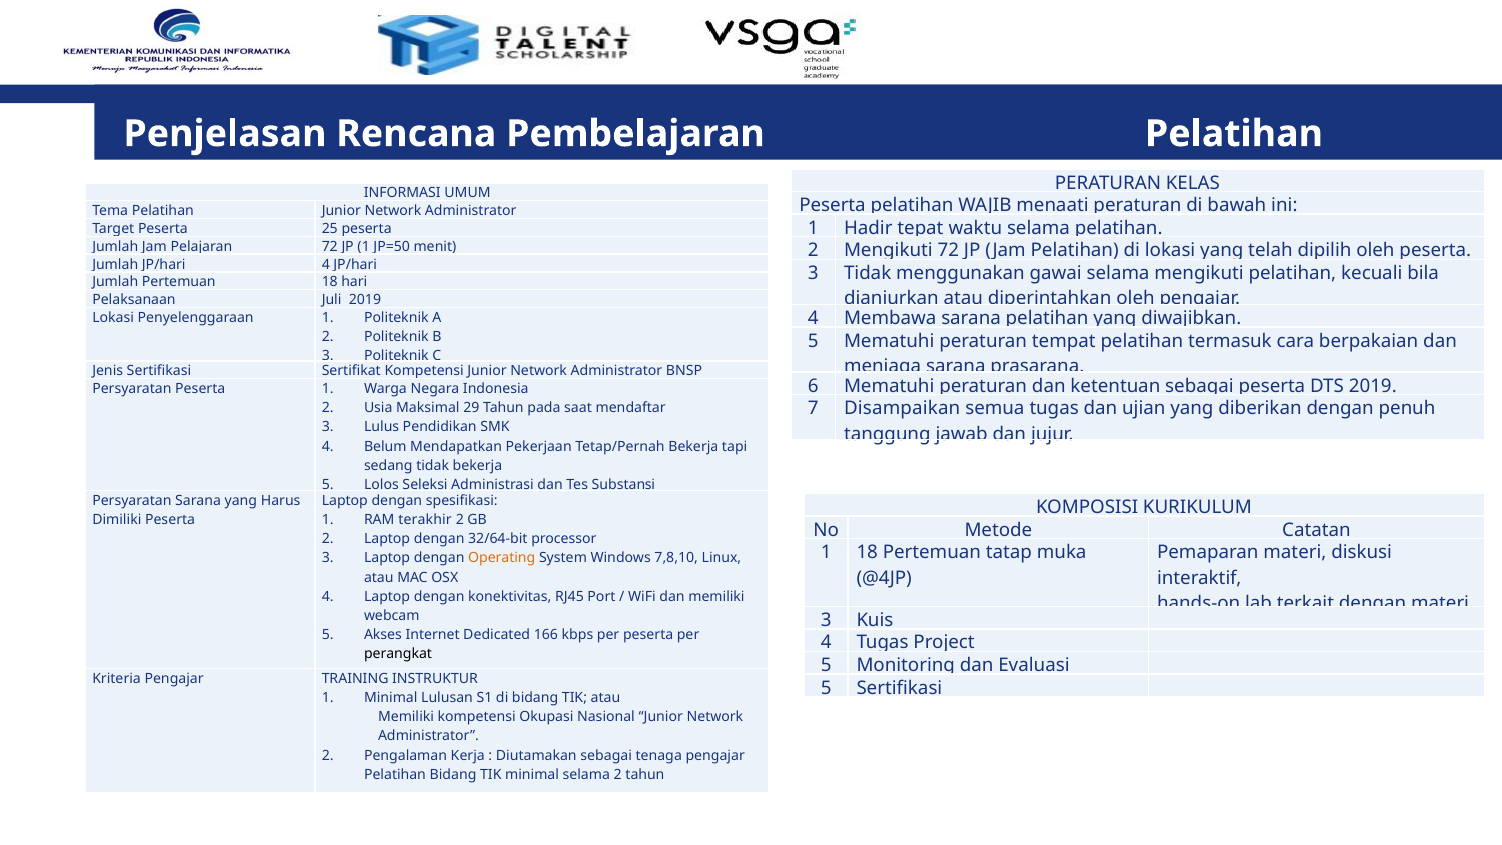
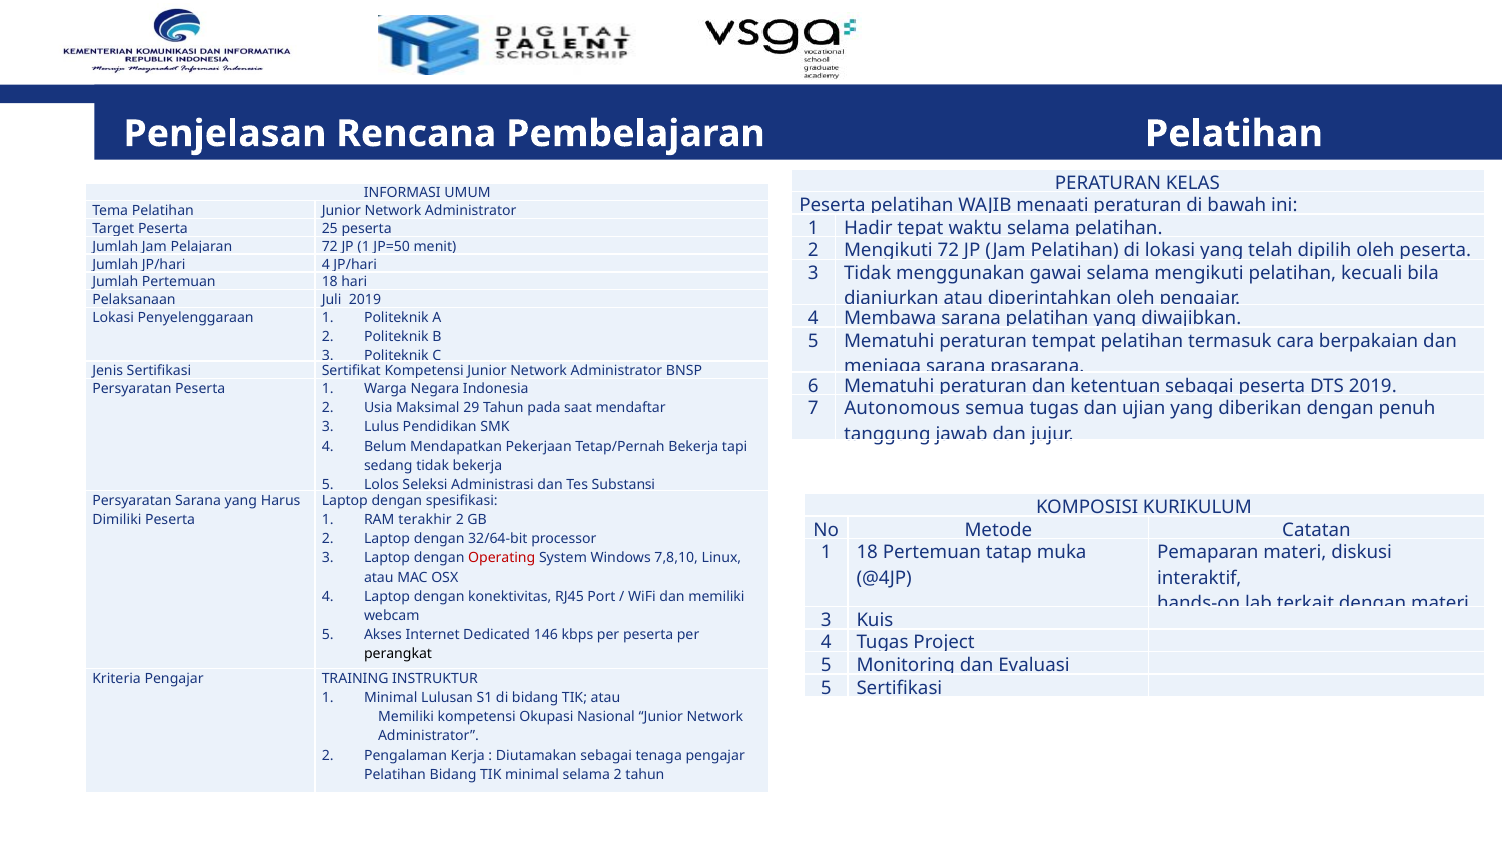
Disampaikan: Disampaikan -> Autonomous
Operating colour: orange -> red
166: 166 -> 146
